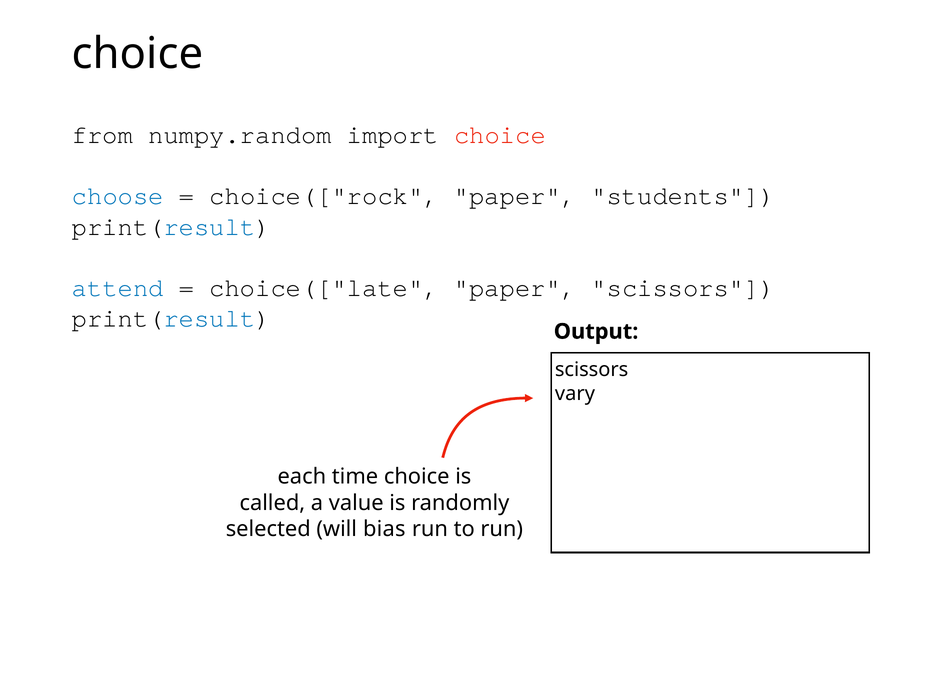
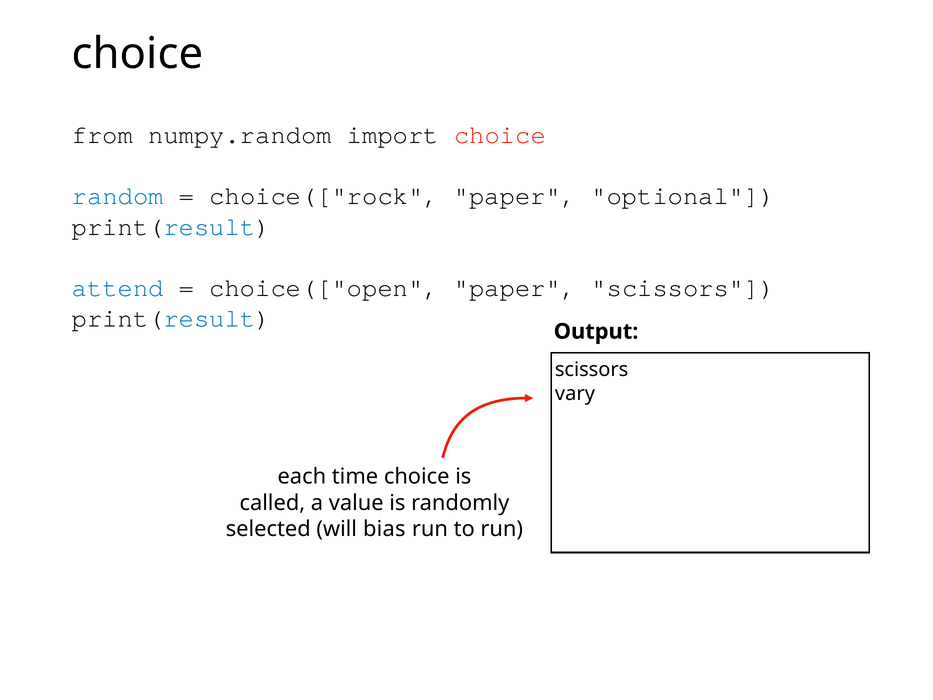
choose: choose -> random
students: students -> optional
choice(["late: choice(["late -> choice(["open
